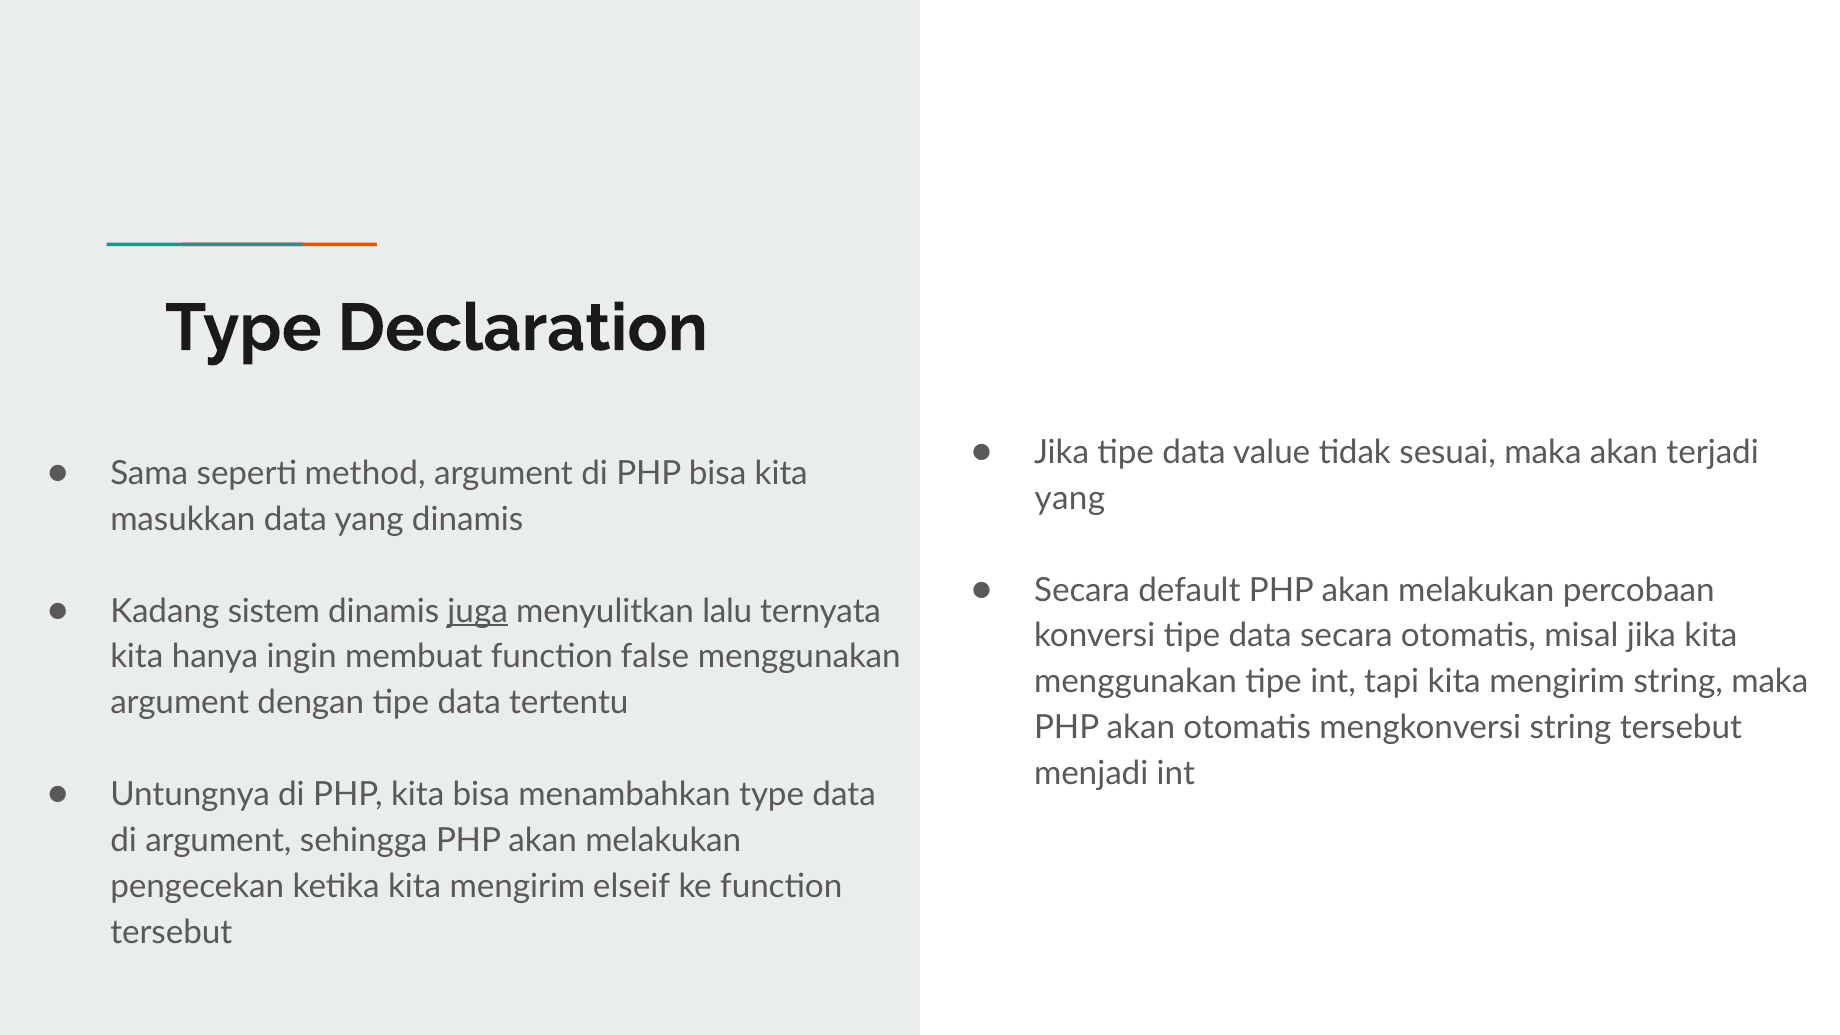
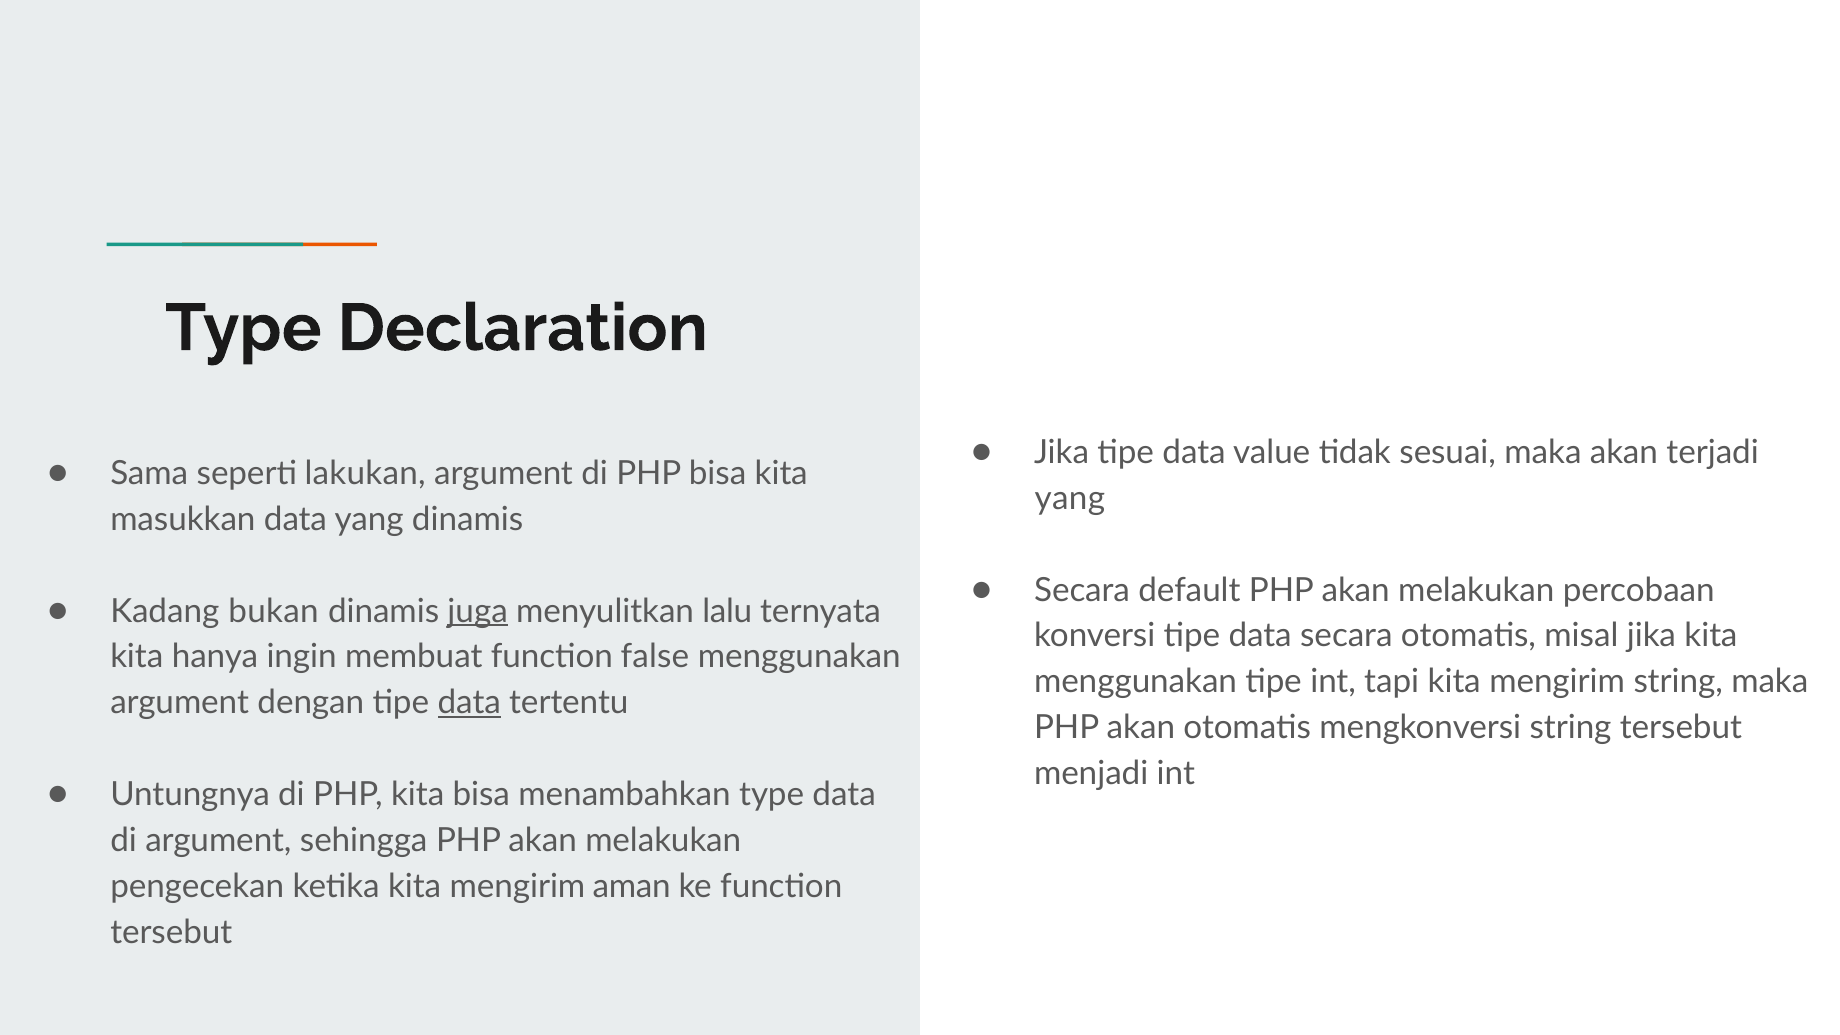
method: method -> lakukan
sistem: sistem -> bukan
data at (469, 703) underline: none -> present
elseif: elseif -> aman
